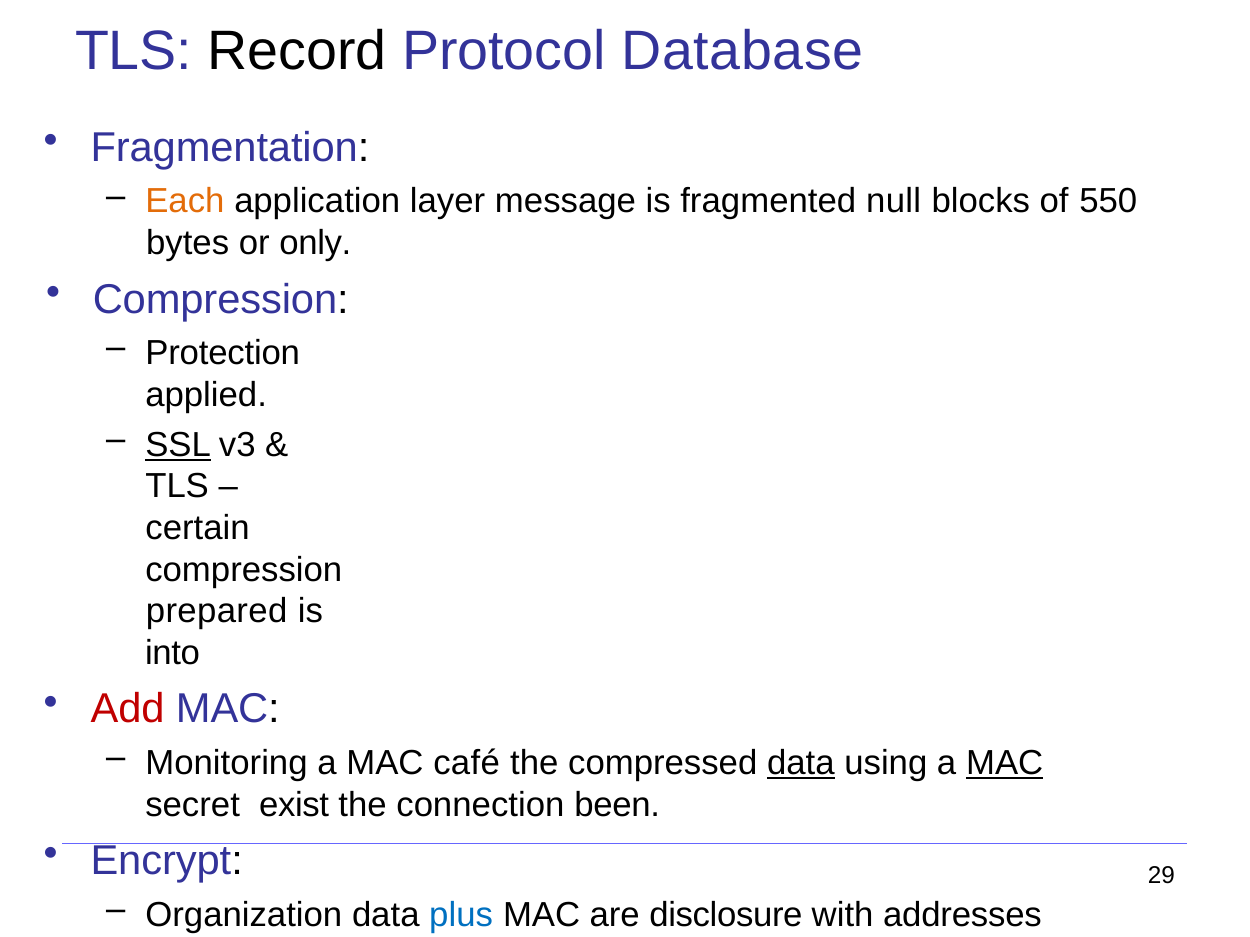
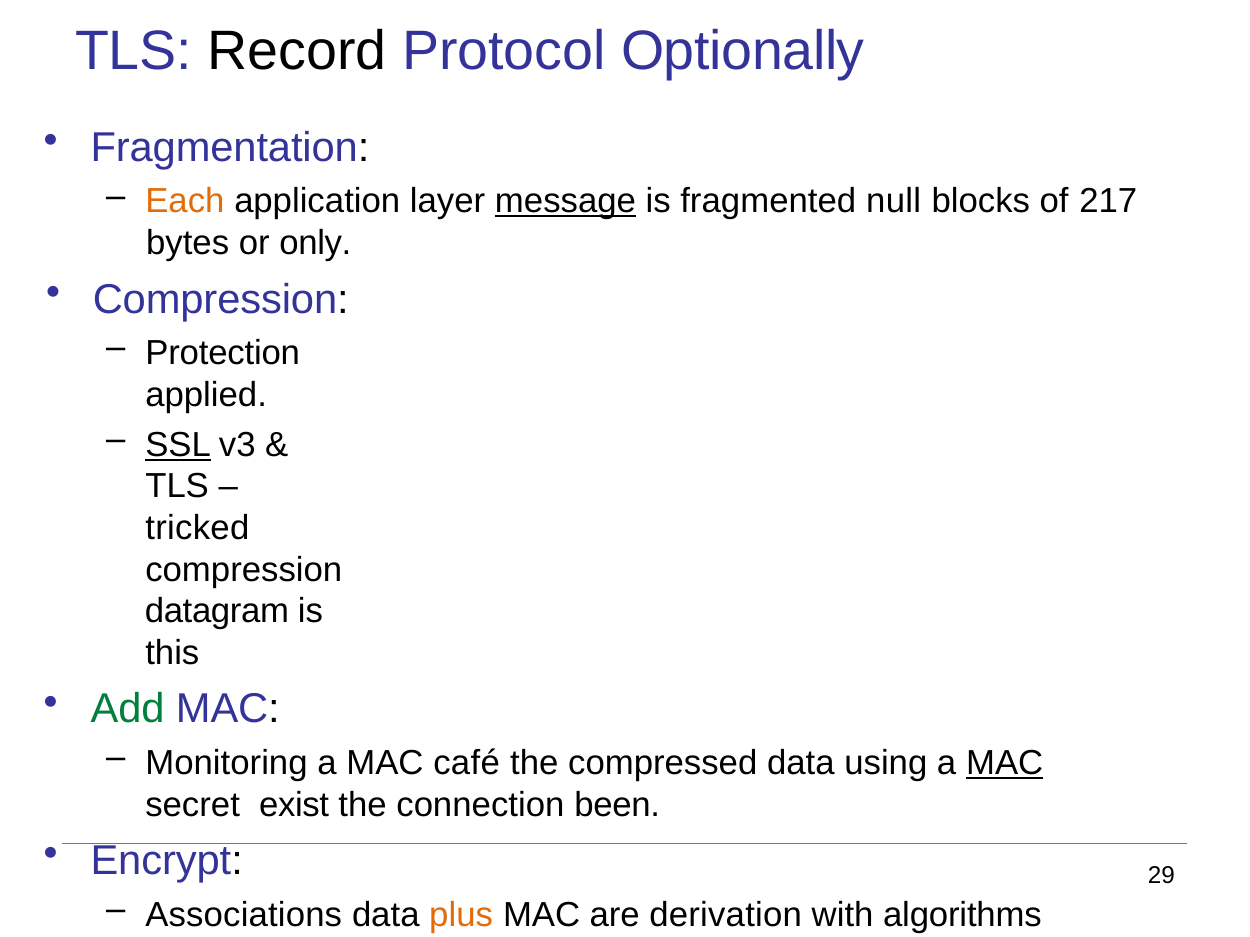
Database: Database -> Optionally
message underline: none -> present
550: 550 -> 217
certain: certain -> tricked
prepared: prepared -> datagram
into: into -> this
Add colour: red -> green
data at (801, 763) underline: present -> none
Organization: Organization -> Associations
plus colour: blue -> orange
disclosure: disclosure -> derivation
addresses: addresses -> algorithms
